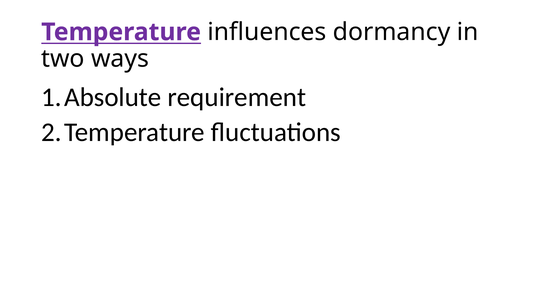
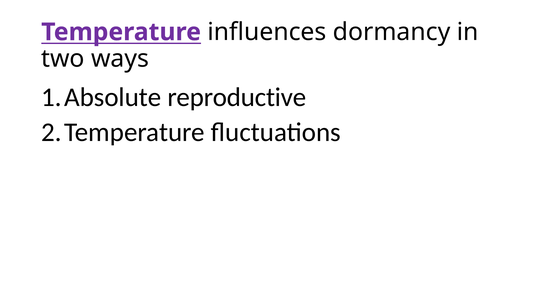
requirement: requirement -> reproductive
